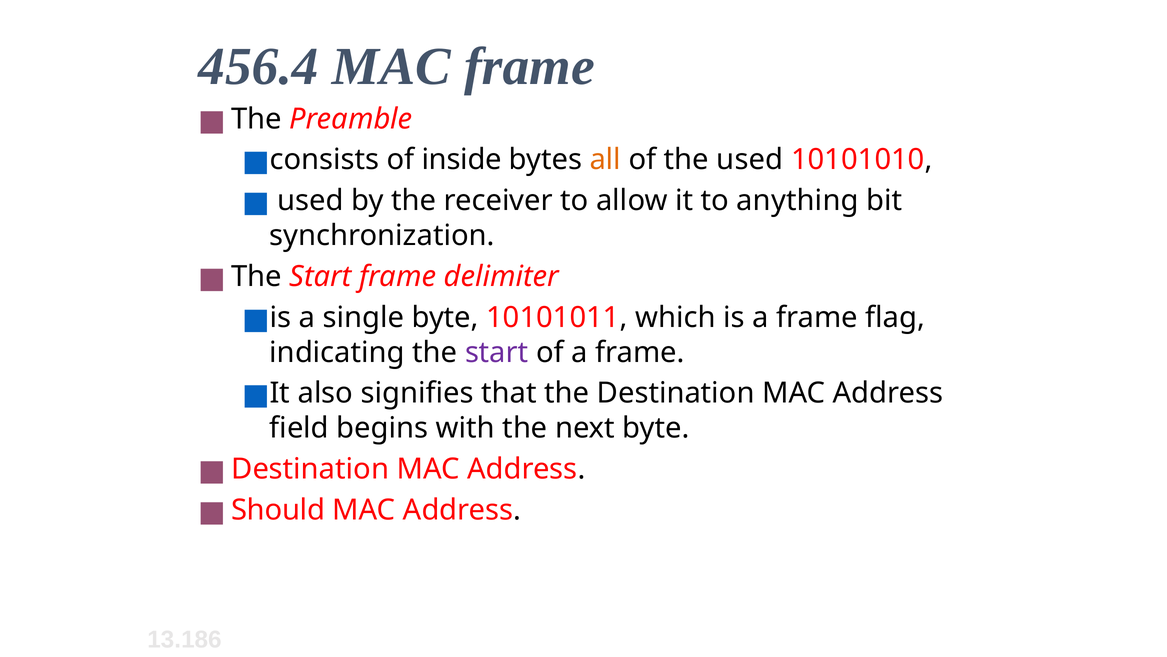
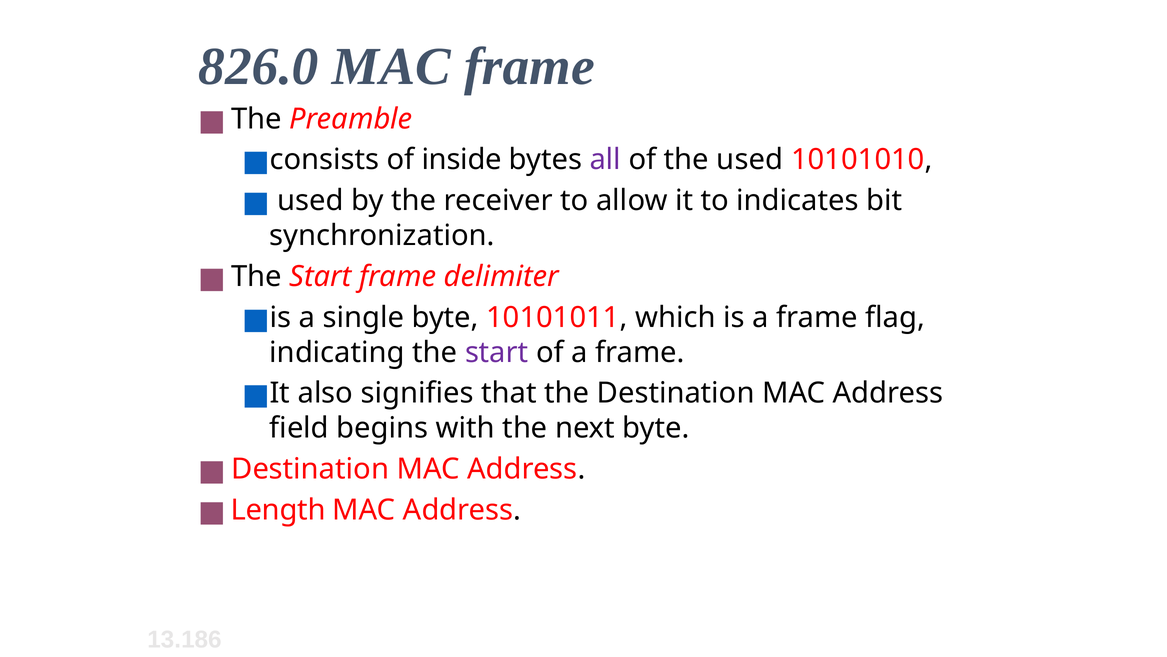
456.4: 456.4 -> 826.0
all colour: orange -> purple
anything: anything -> indicates
Should: Should -> Length
